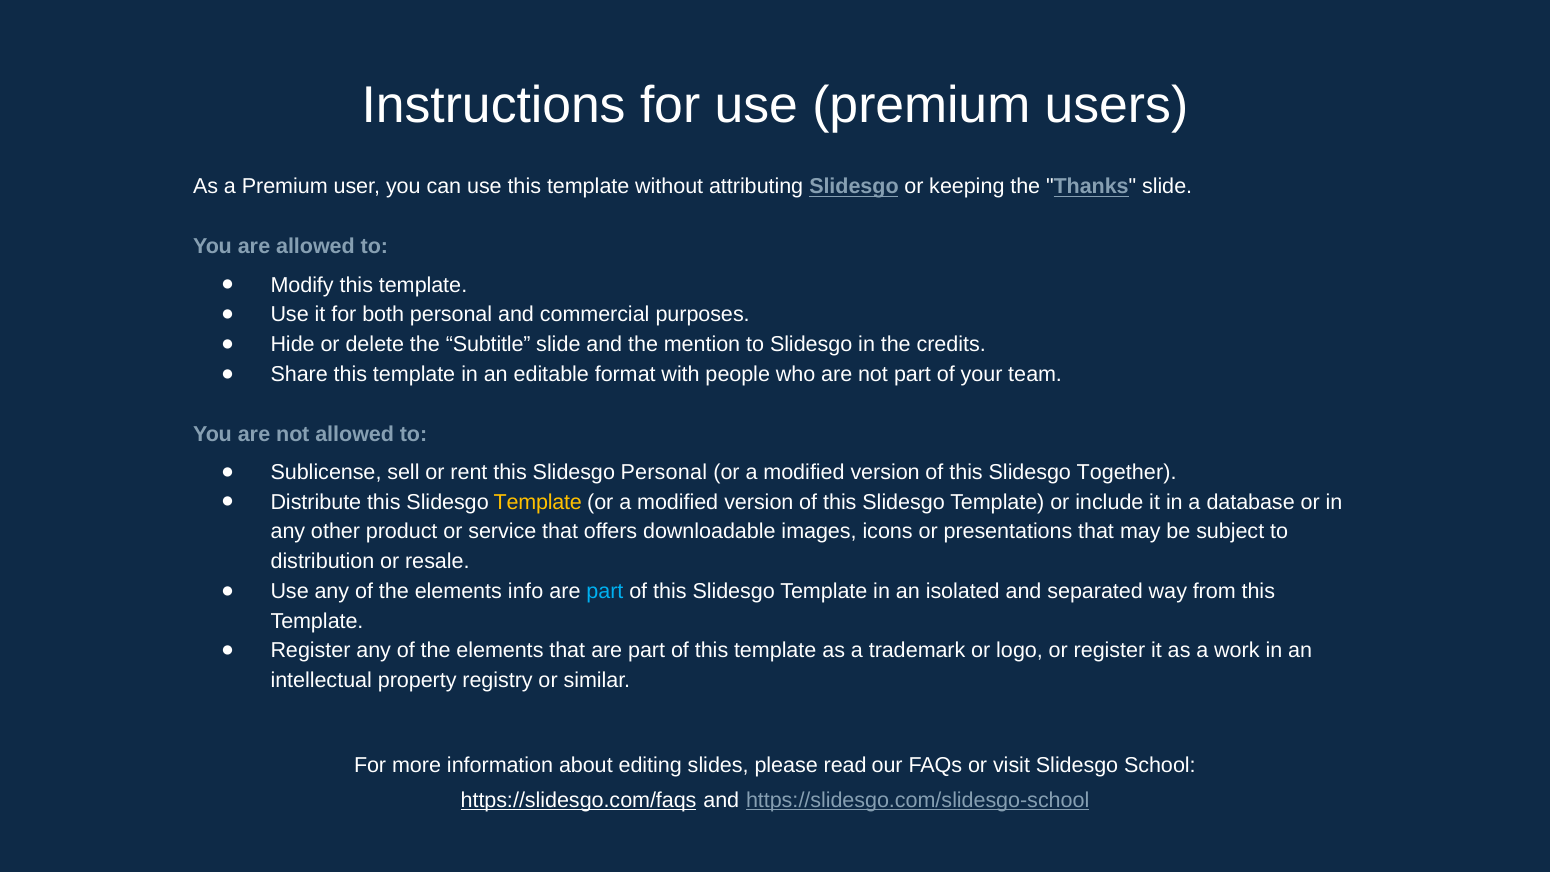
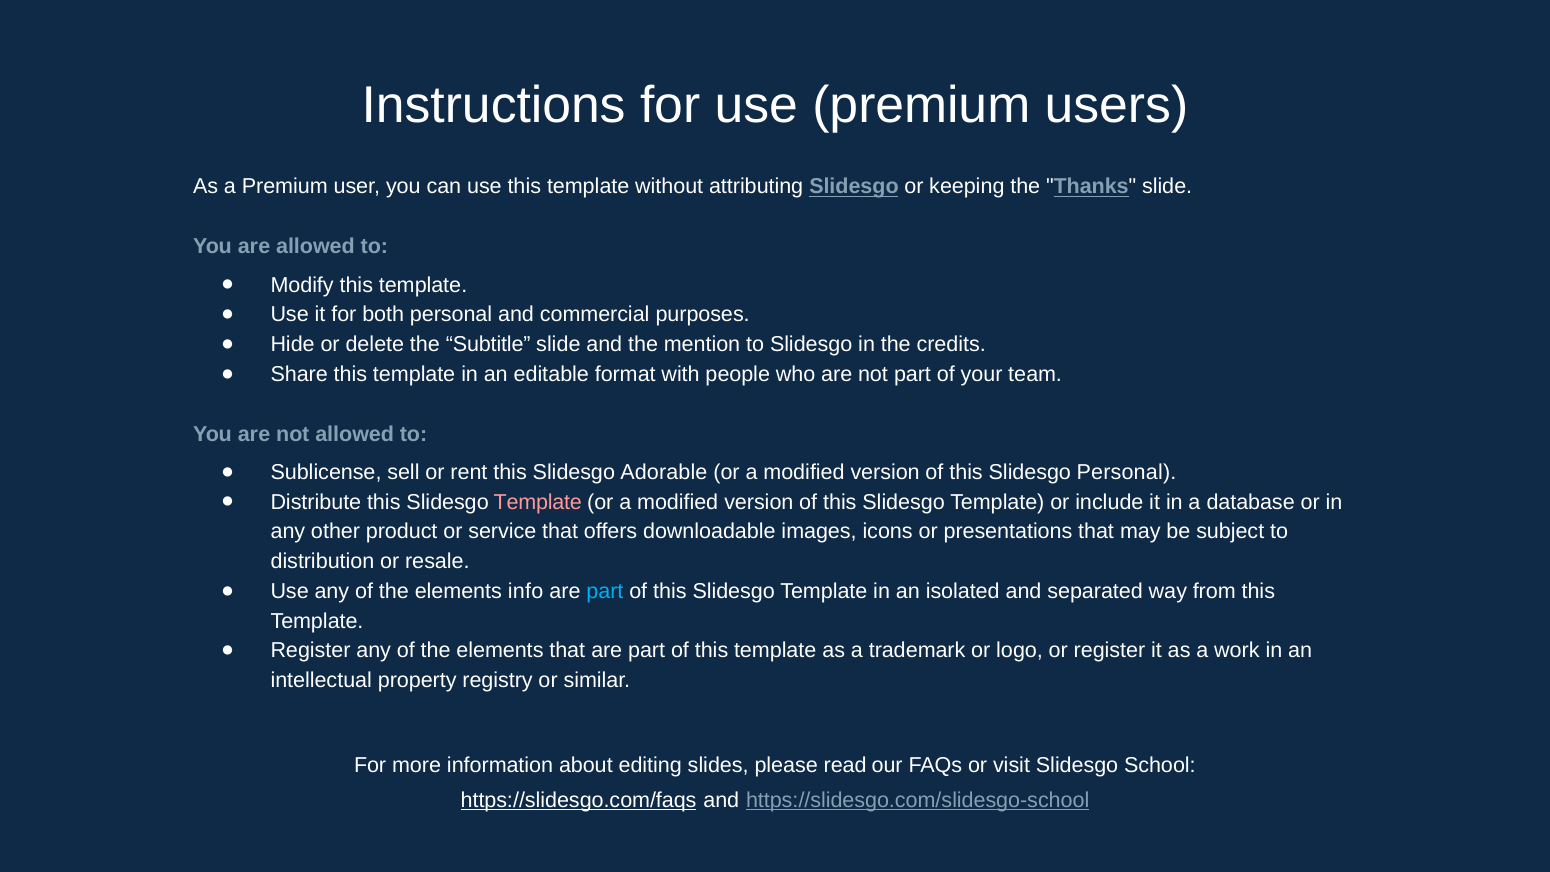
Slidesgo Personal: Personal -> Adorable
Slidesgo Together: Together -> Personal
Template at (538, 502) colour: yellow -> pink
